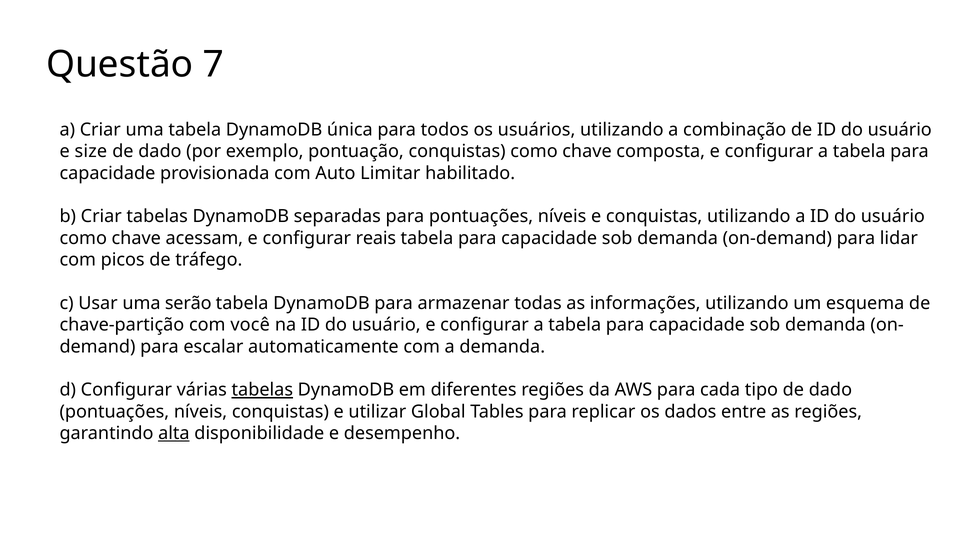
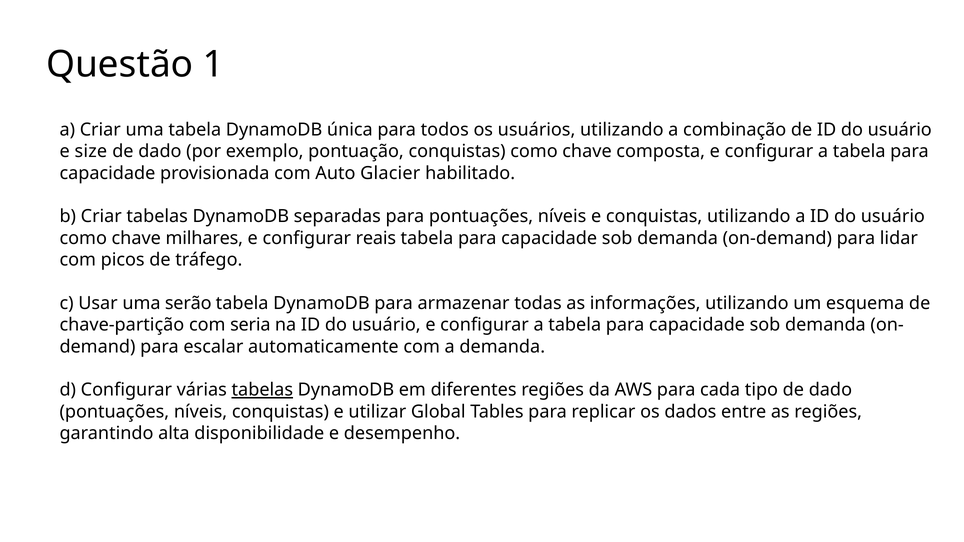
7: 7 -> 1
Limitar: Limitar -> Glacier
acessam: acessam -> milhares
você: você -> seria
alta underline: present -> none
